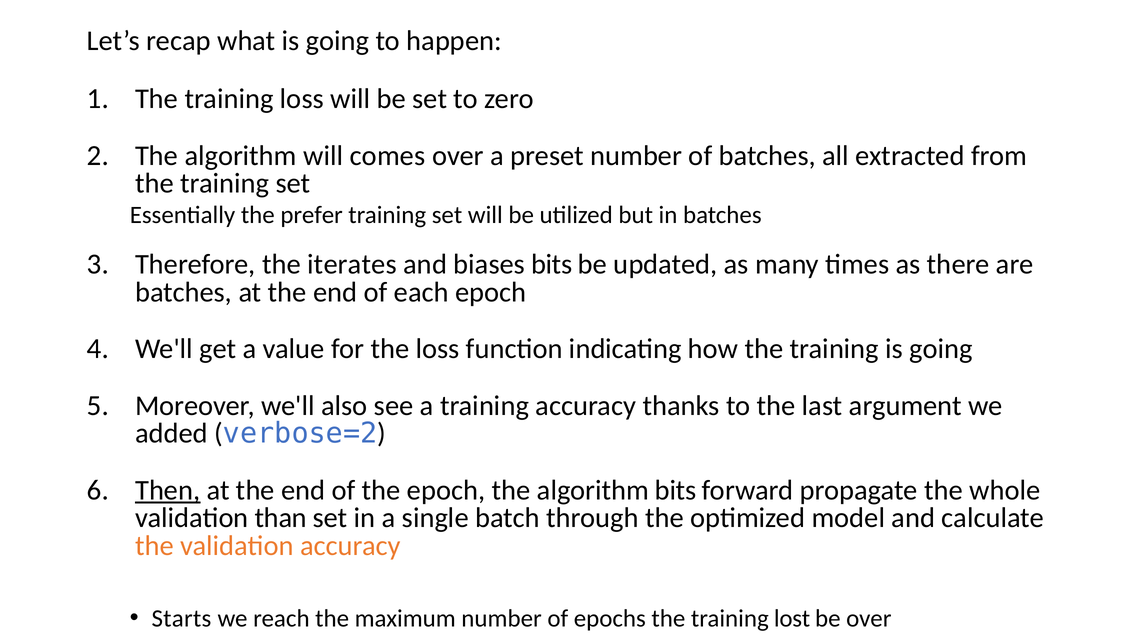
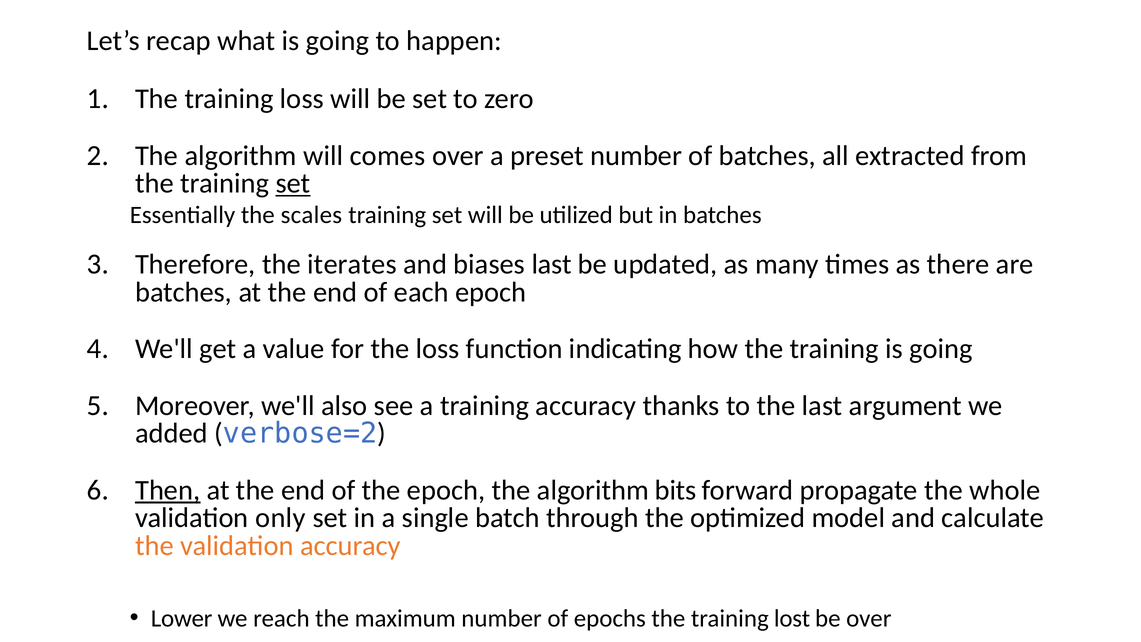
set at (293, 183) underline: none -> present
prefer: prefer -> scales
biases bits: bits -> last
than: than -> only
Starts: Starts -> Lower
